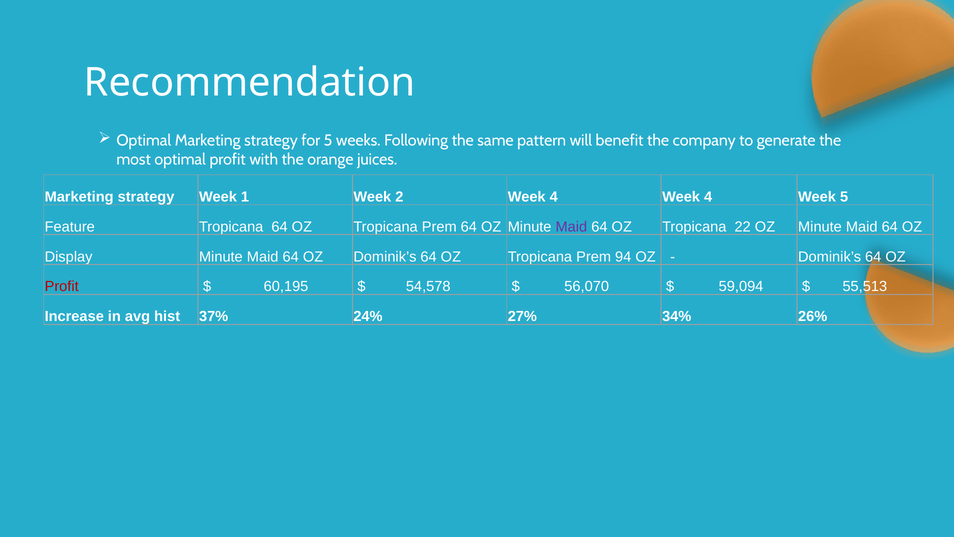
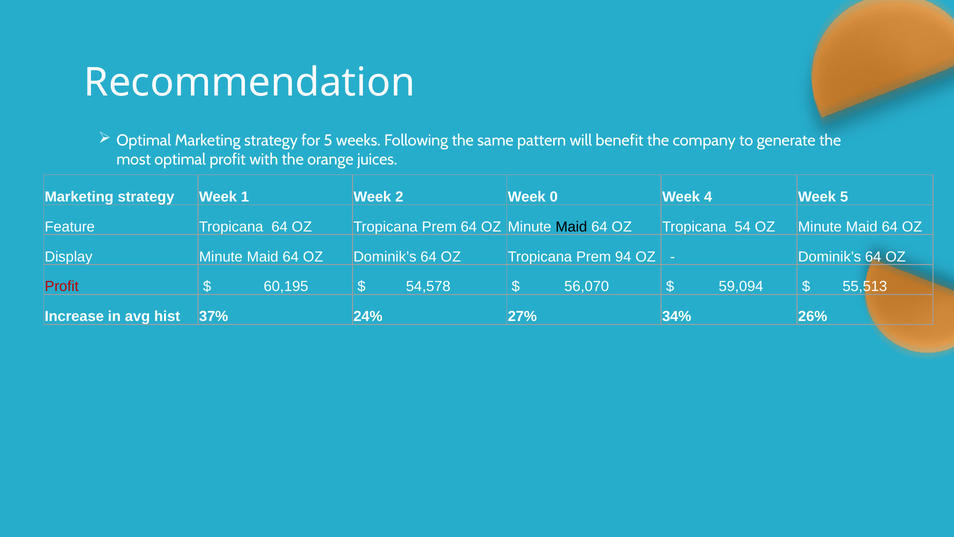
2 Week 4: 4 -> 0
Maid at (571, 227) colour: purple -> black
22: 22 -> 54
